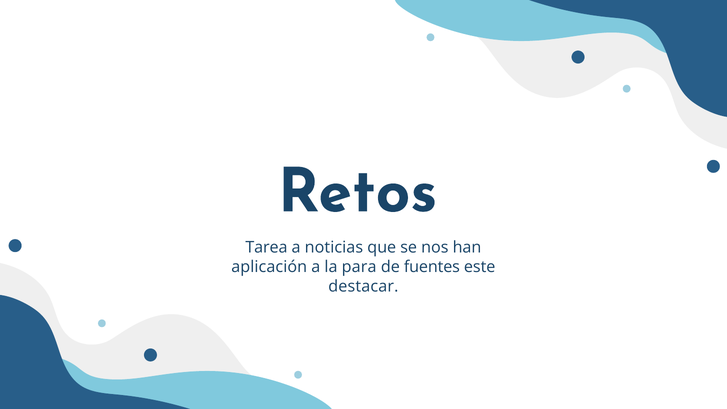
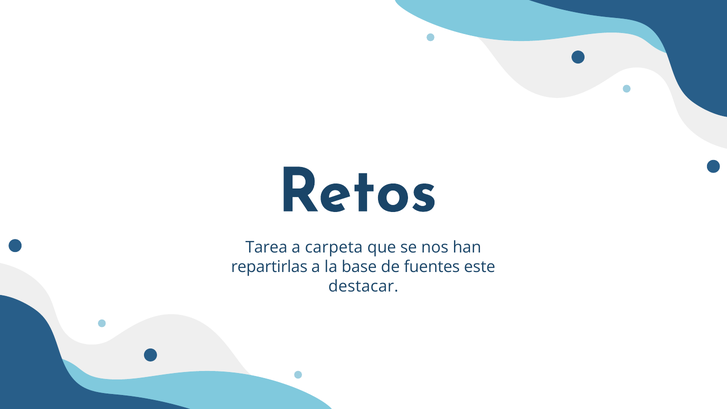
noticias: noticias -> carpeta
aplicación: aplicación -> repartirlas
para: para -> base
